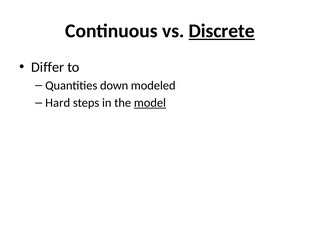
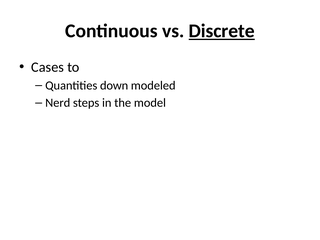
Differ: Differ -> Cases
Hard: Hard -> Nerd
model underline: present -> none
